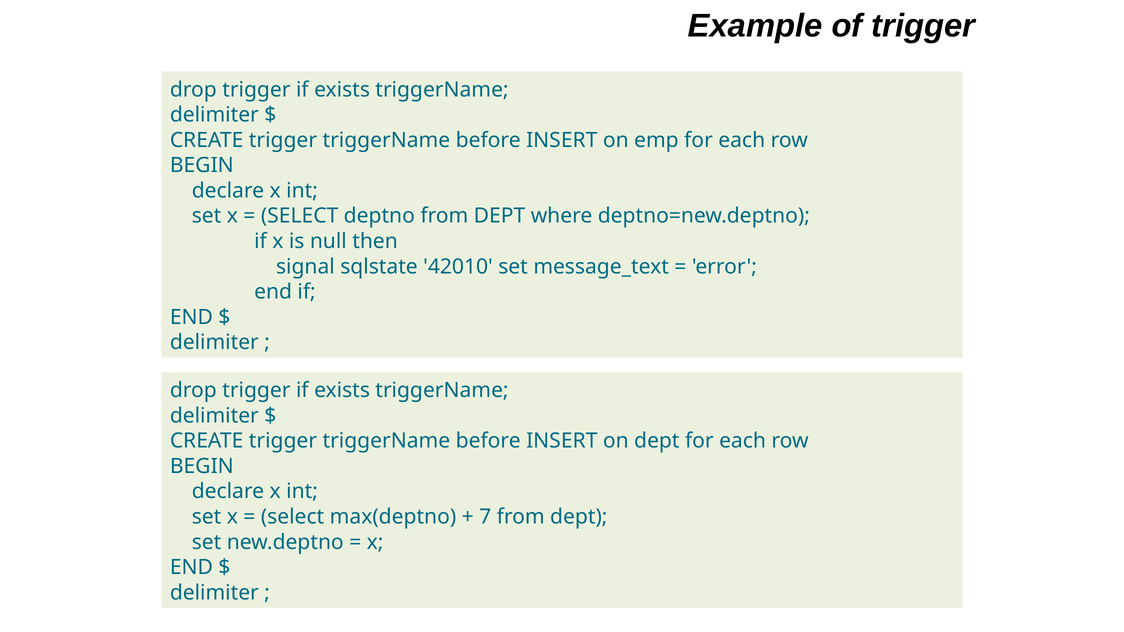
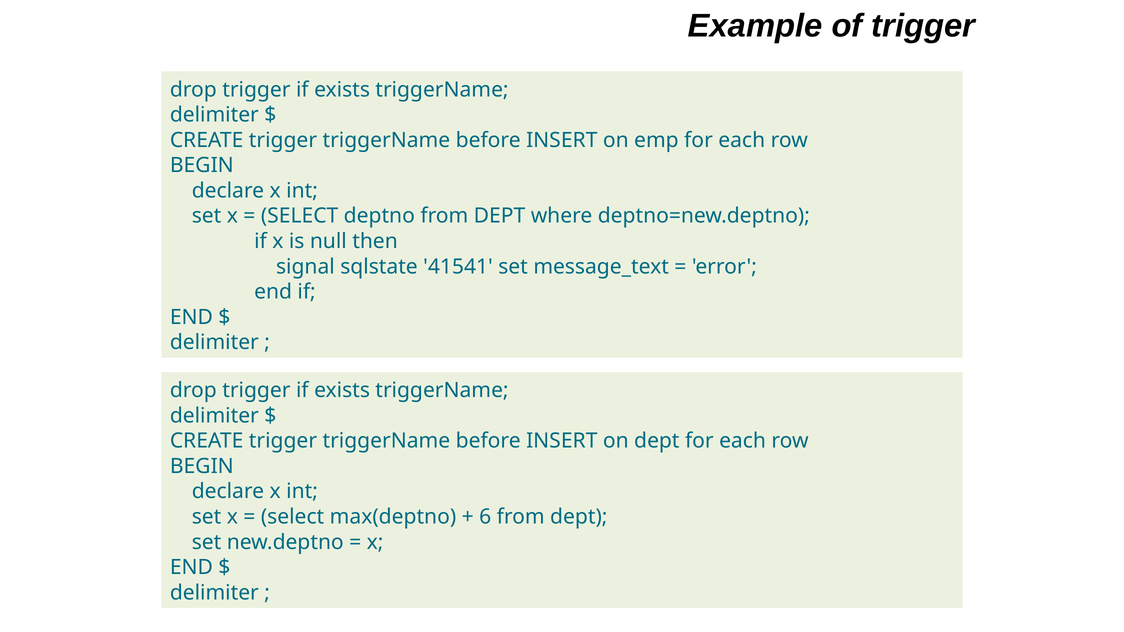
42010: 42010 -> 41541
7: 7 -> 6
